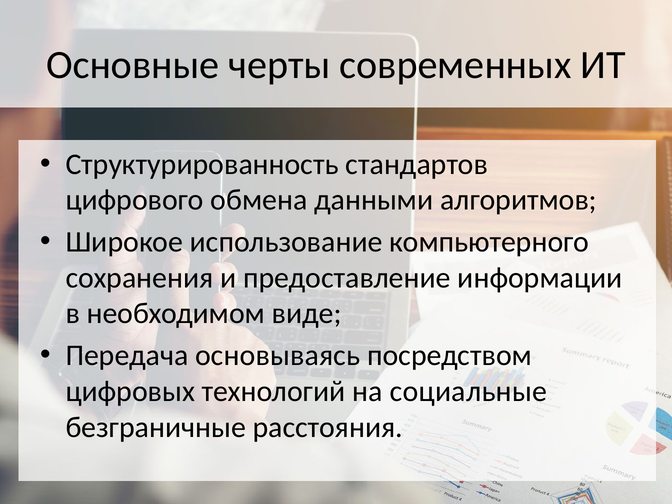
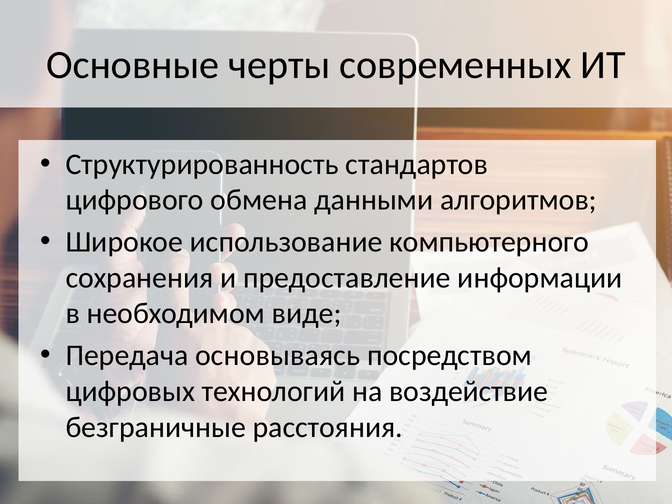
социальные: социальные -> воздействие
